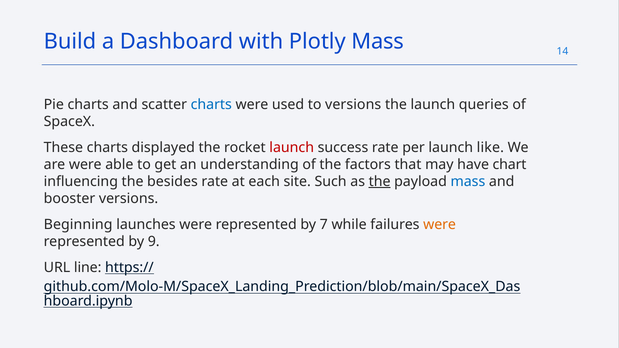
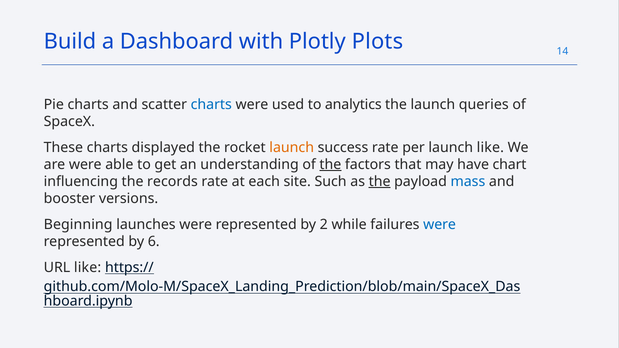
Plotly Mass: Mass -> Plots
to versions: versions -> analytics
launch at (292, 148) colour: red -> orange
the at (330, 165) underline: none -> present
besides: besides -> records
7: 7 -> 2
were at (440, 225) colour: orange -> blue
9: 9 -> 6
URL line: line -> like
